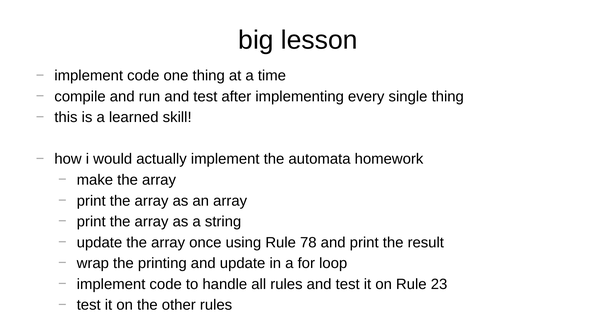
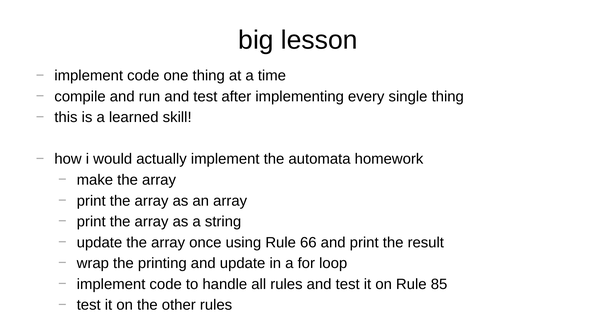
78: 78 -> 66
23: 23 -> 85
